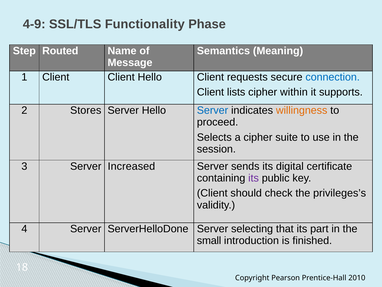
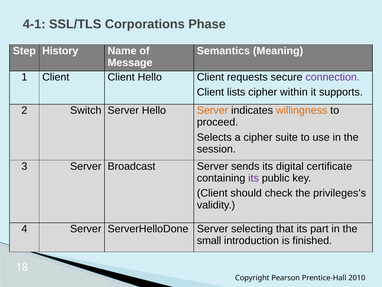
4-9: 4-9 -> 4-1
Functionality: Functionality -> Corporations
Routed: Routed -> History
connection colour: blue -> purple
Stores: Stores -> Switch
Server at (213, 110) colour: blue -> orange
Increased: Increased -> Broadcast
